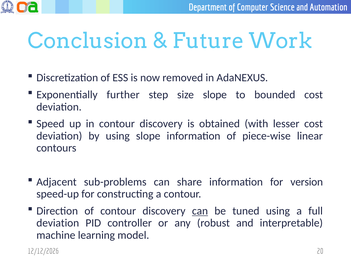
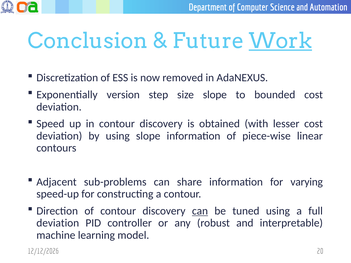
Work underline: none -> present
further: further -> version
version: version -> varying
